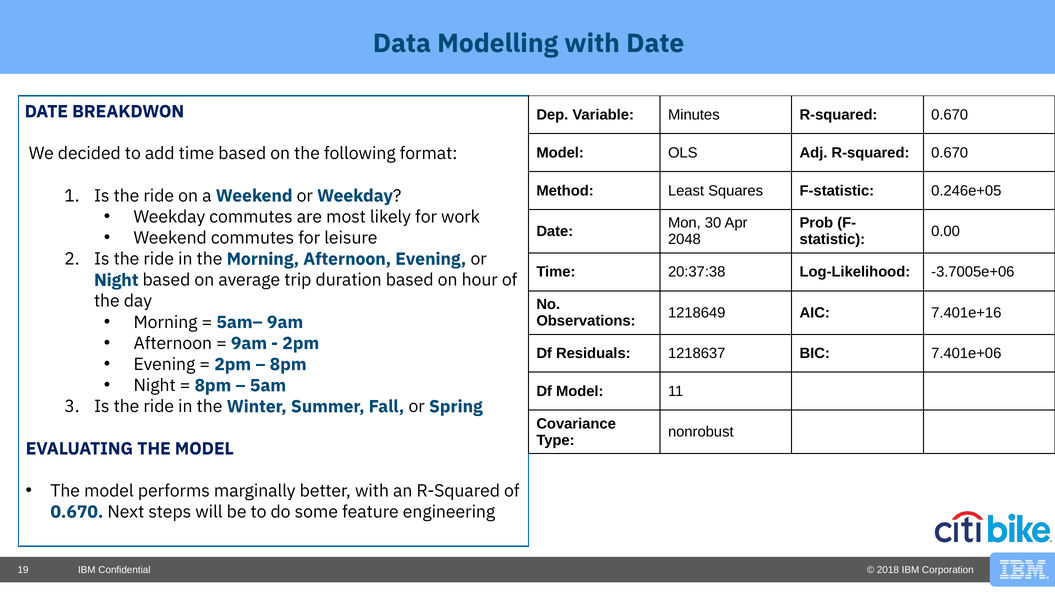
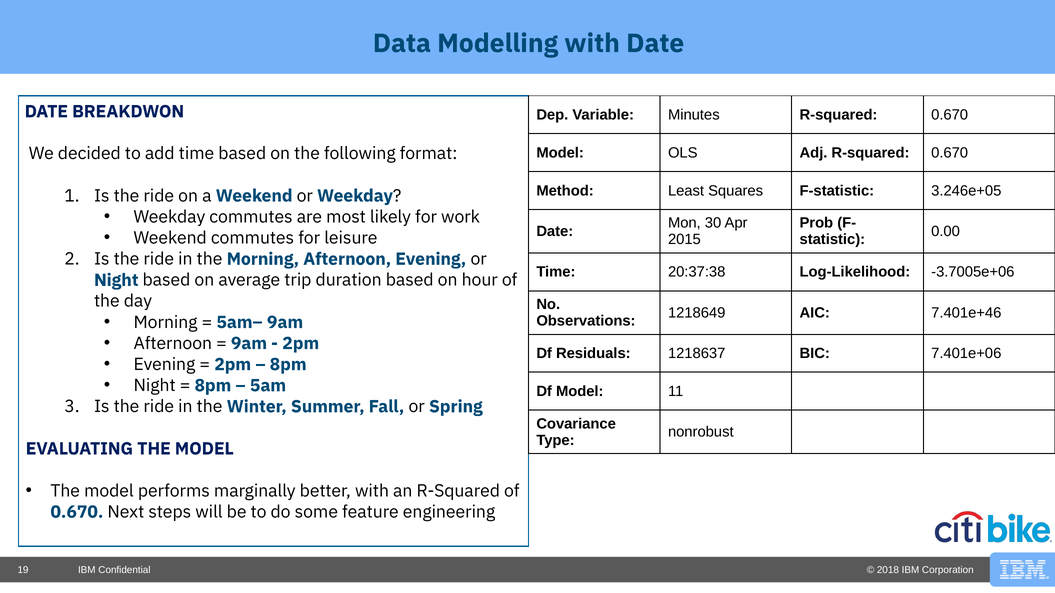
0.246e+05: 0.246e+05 -> 3.246e+05
2048: 2048 -> 2015
7.401e+16: 7.401e+16 -> 7.401e+46
